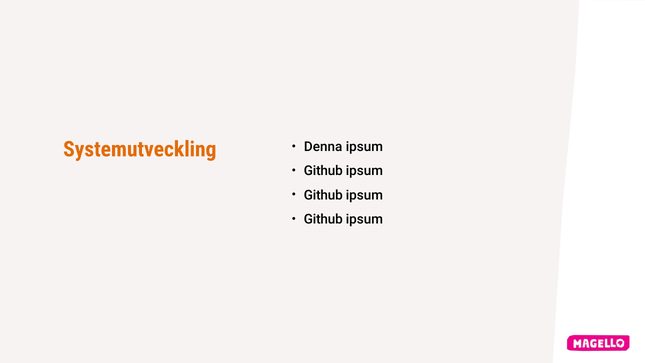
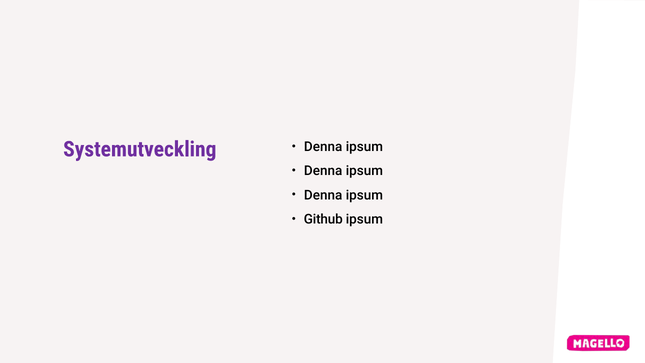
Systemutveckling colour: orange -> purple
Github at (323, 171): Github -> Denna
Github at (323, 195): Github -> Denna
